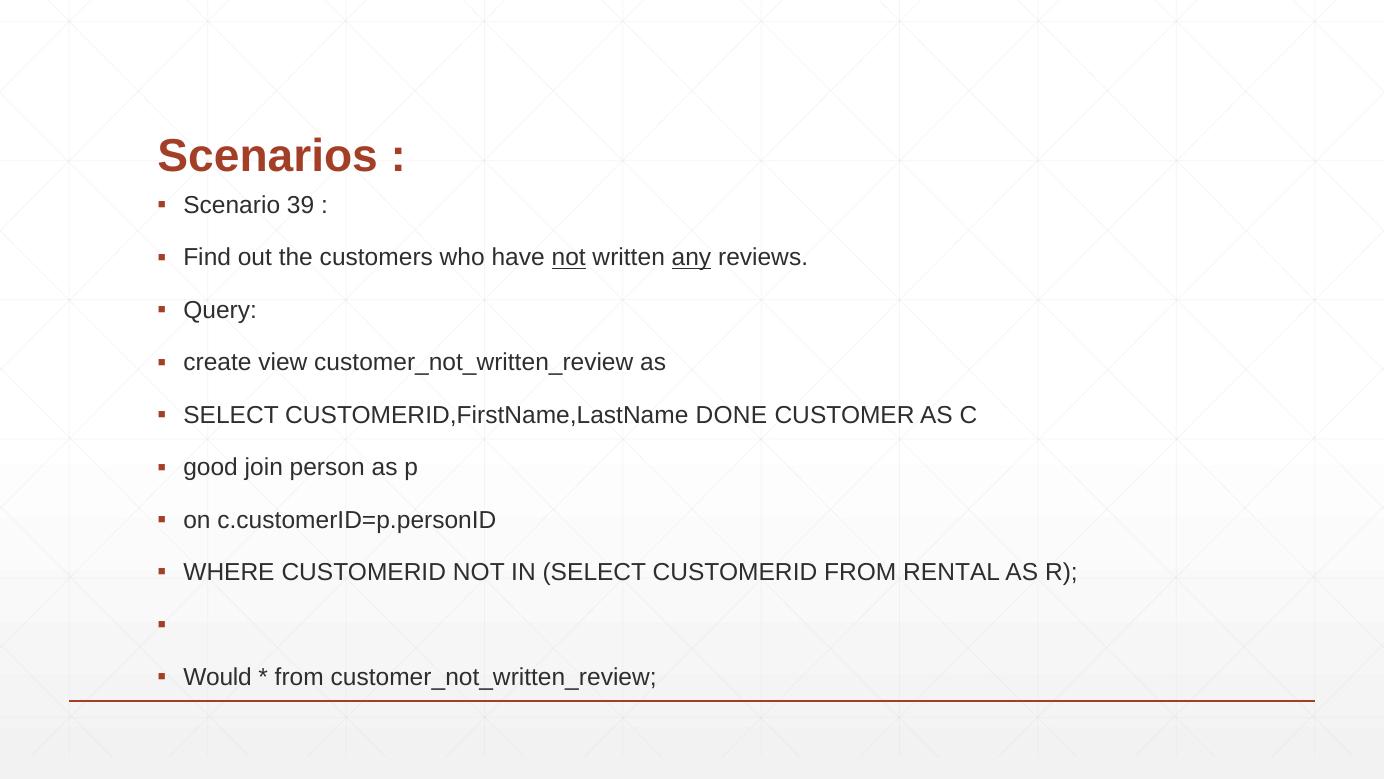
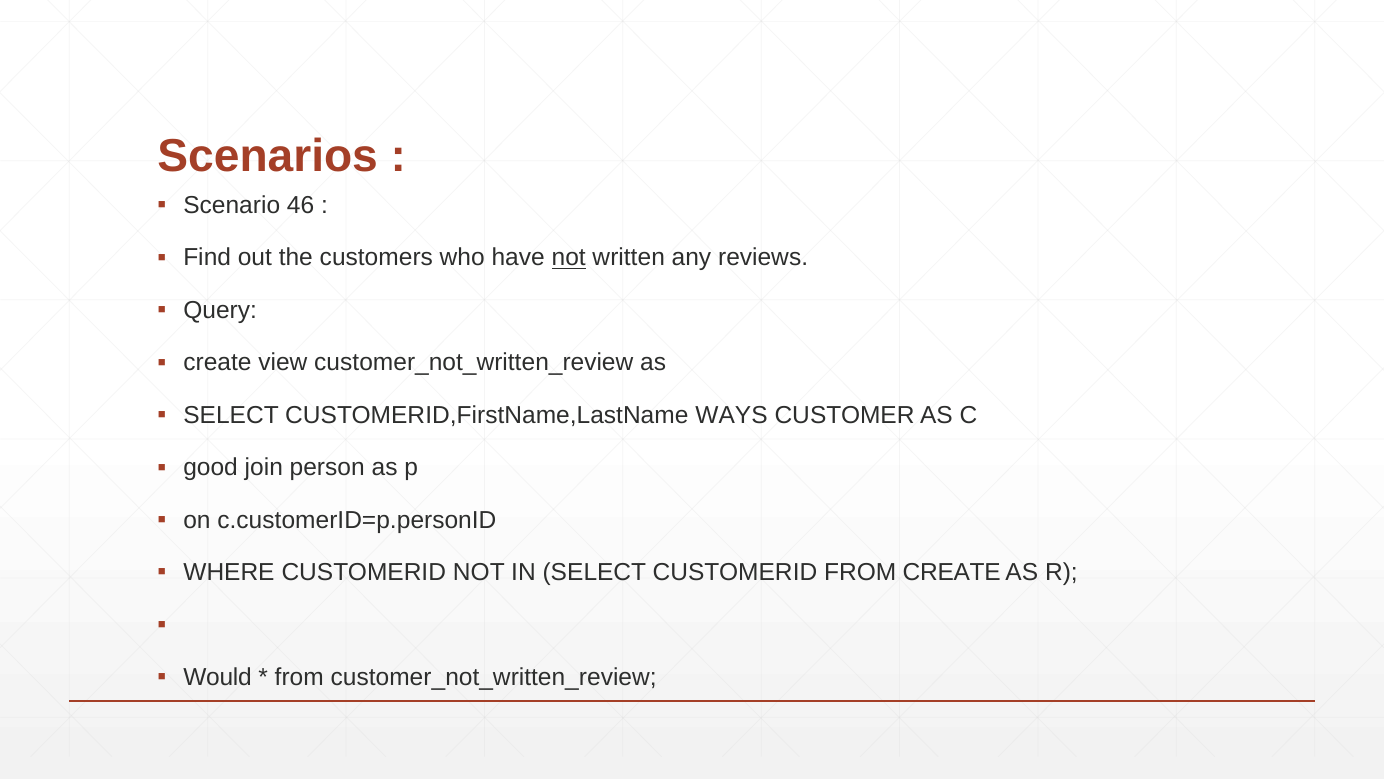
39: 39 -> 46
any underline: present -> none
DONE: DONE -> WAYS
FROM RENTAL: RENTAL -> CREATE
